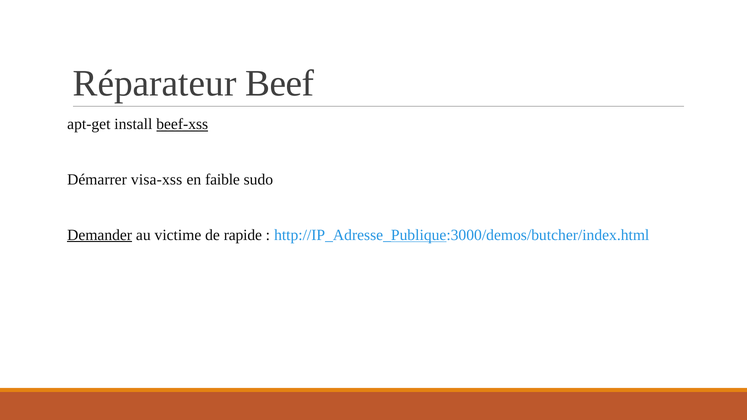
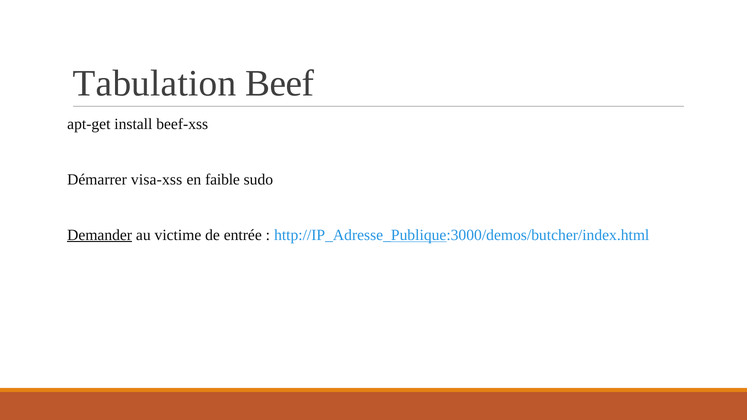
Réparateur: Réparateur -> Tabulation
beef-xss underline: present -> none
rapide: rapide -> entrée
